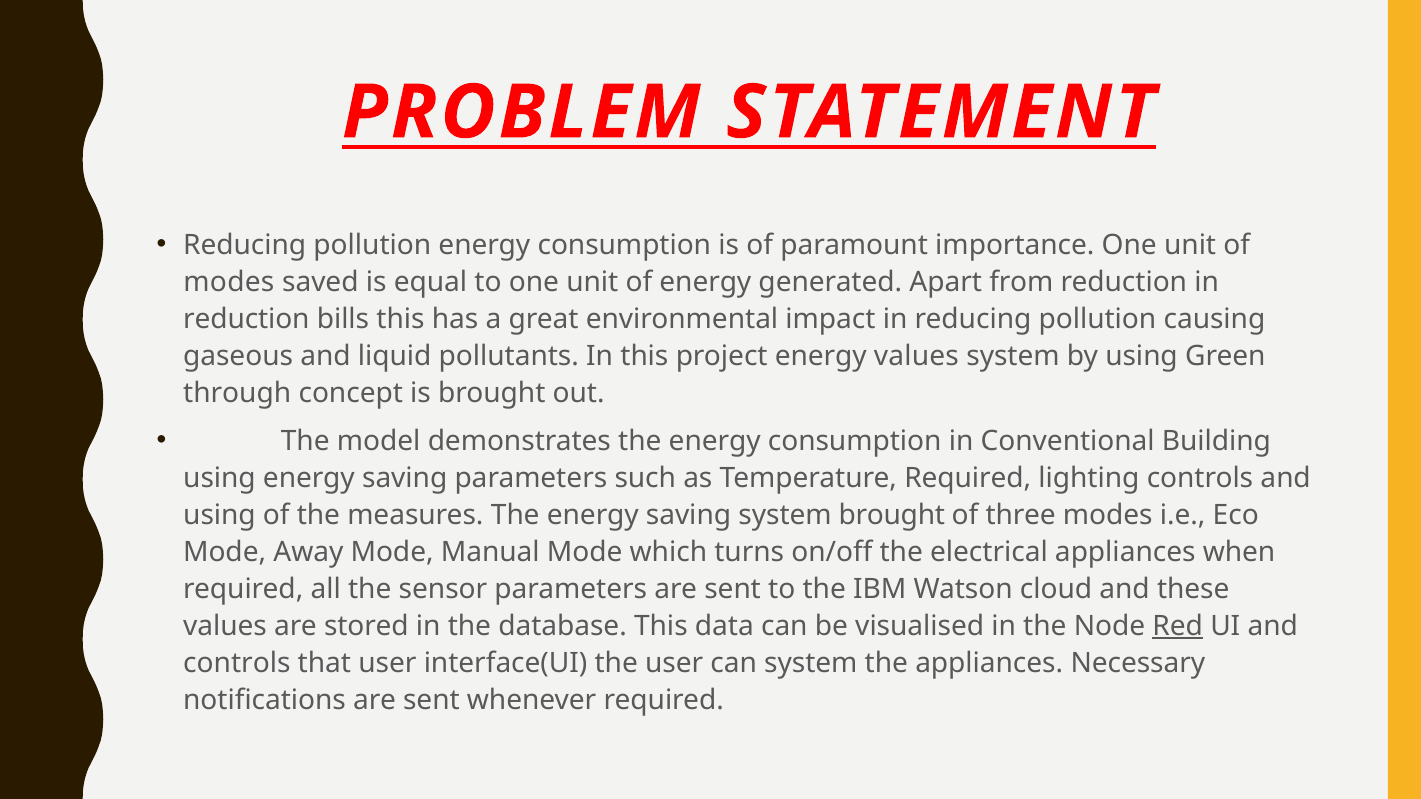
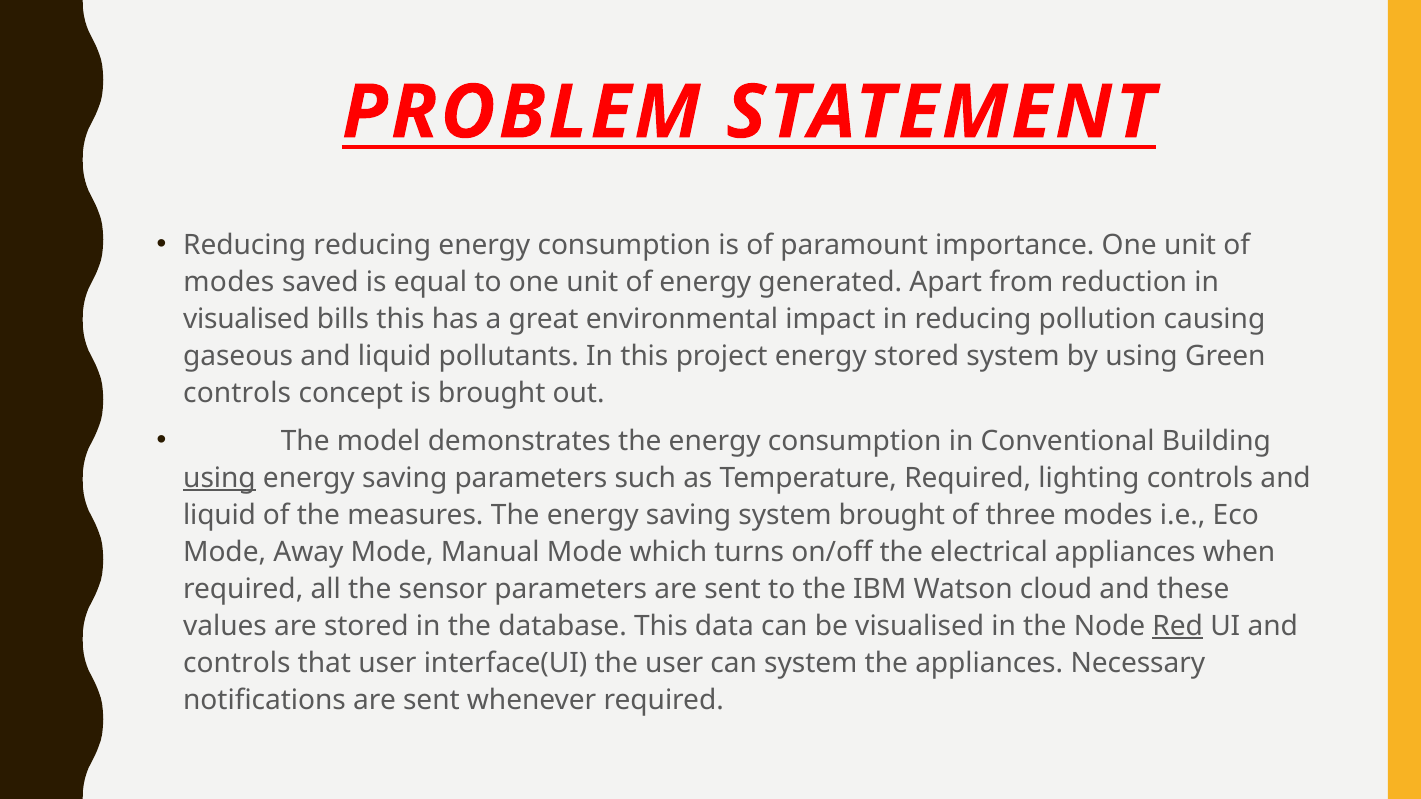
pollution at (372, 245): pollution -> reducing
reduction at (246, 319): reduction -> visualised
energy values: values -> stored
through at (237, 393): through -> controls
using at (219, 478) underline: none -> present
using at (219, 515): using -> liquid
